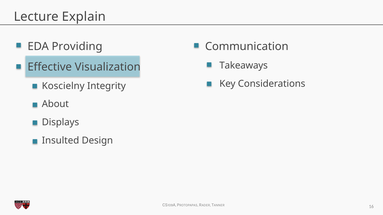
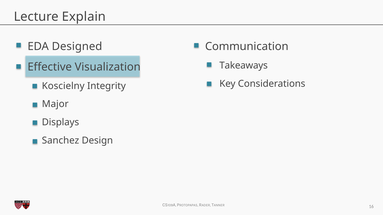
Providing: Providing -> Designed
About: About -> Major
Insulted: Insulted -> Sanchez
